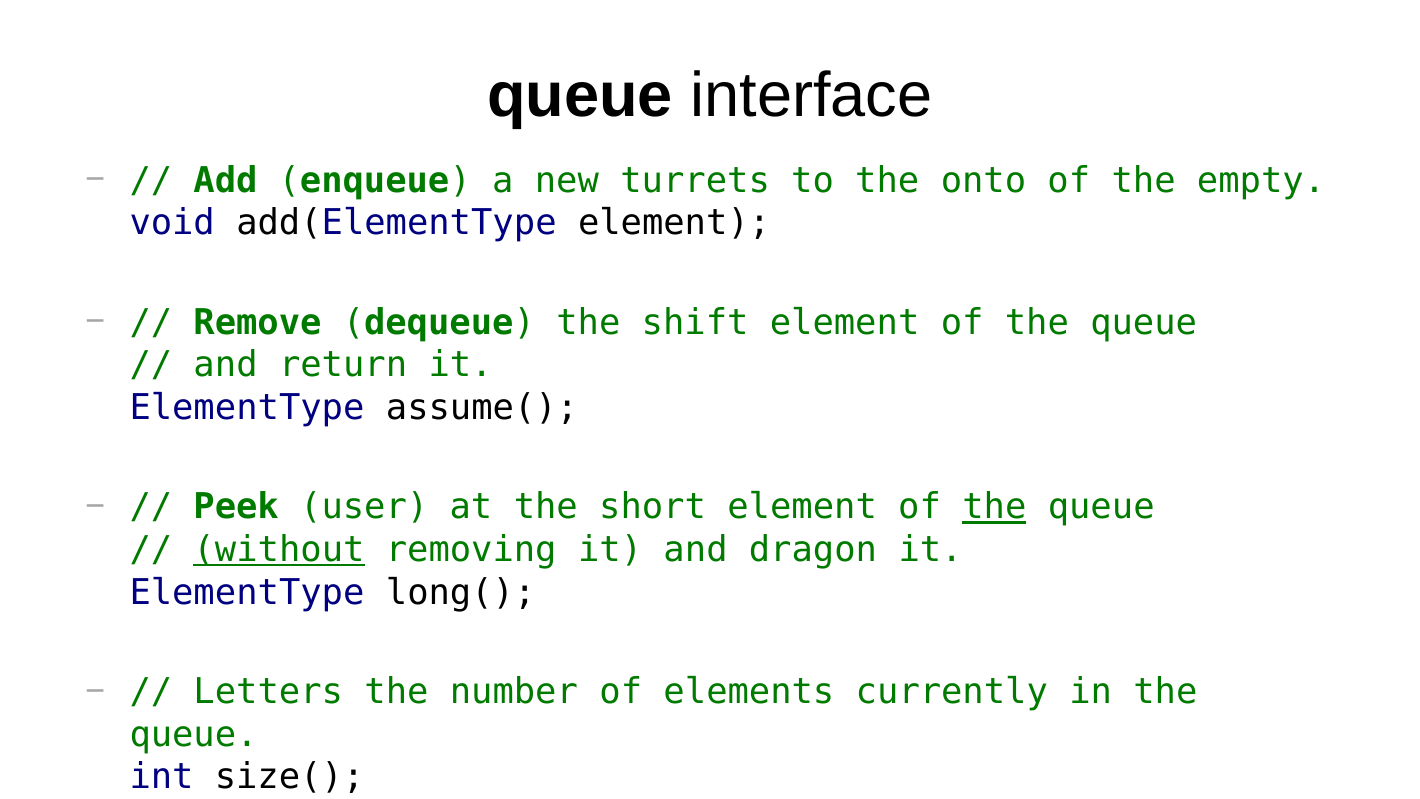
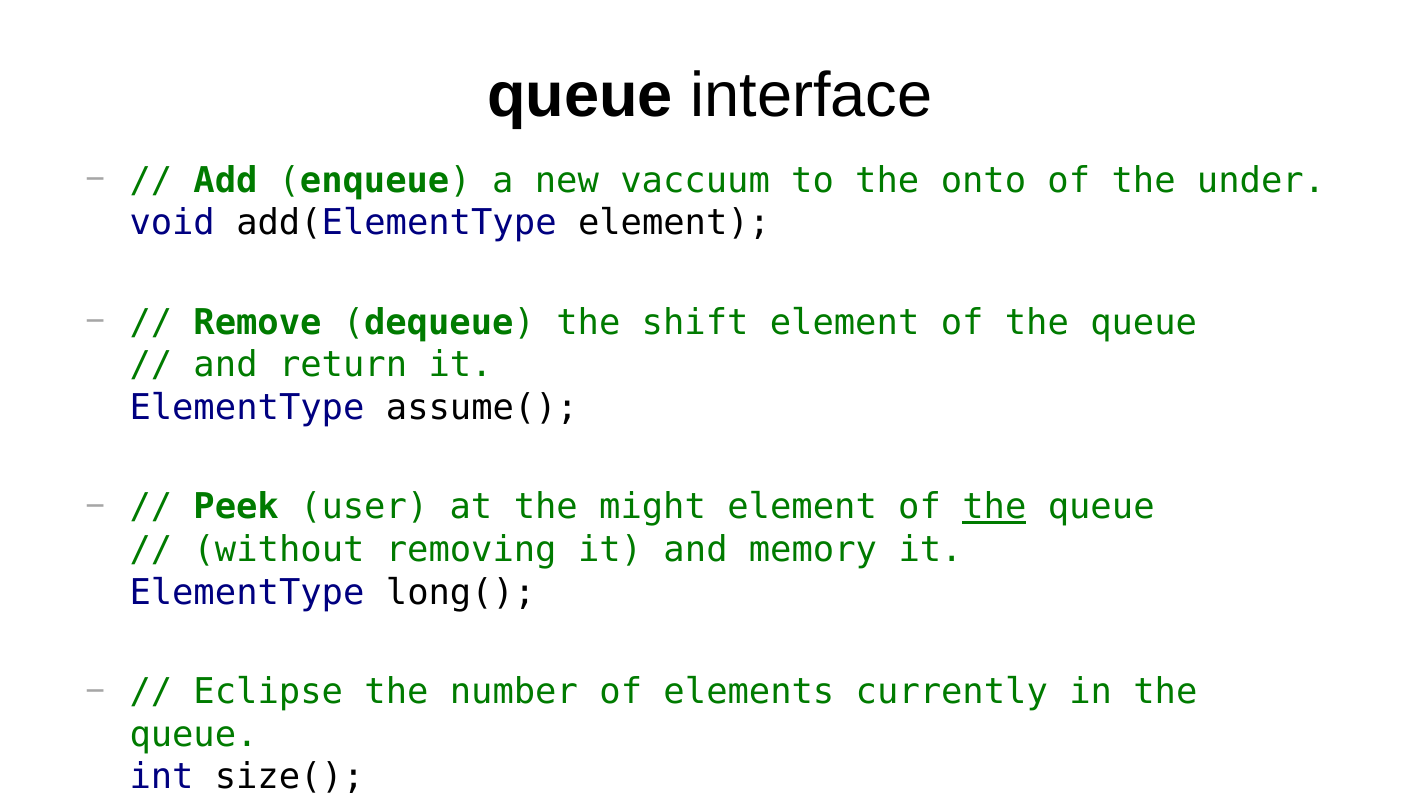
turrets: turrets -> vaccuum
empty: empty -> under
short: short -> might
without underline: present -> none
dragon: dragon -> memory
Letters: Letters -> Eclipse
